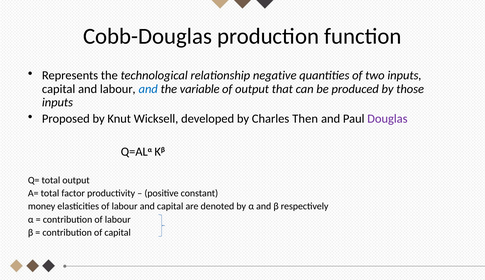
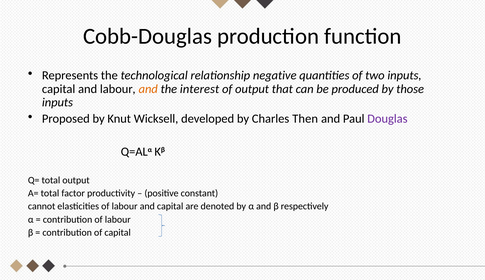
and at (148, 89) colour: blue -> orange
variable: variable -> interest
money: money -> cannot
